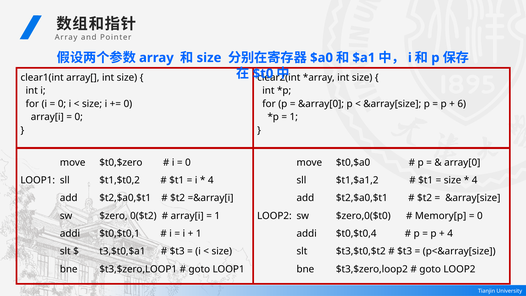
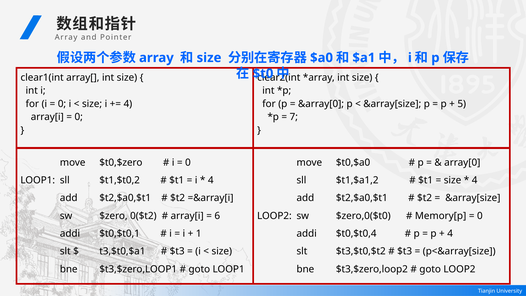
0 at (128, 104): 0 -> 4
6: 6 -> 5
1 at (294, 117): 1 -> 7
1 at (217, 216): 1 -> 6
